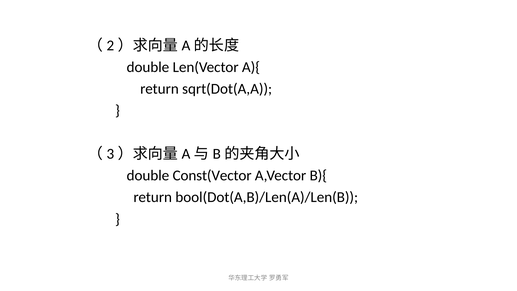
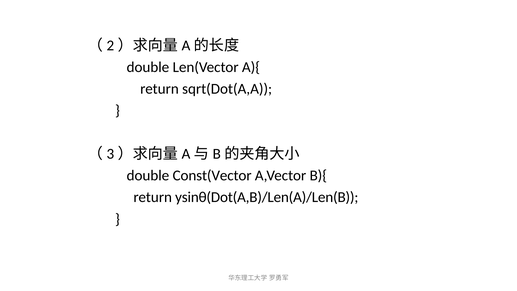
bool(Dot(A,B)/Len(A)/Len(B: bool(Dot(A,B)/Len(A)/Len(B -> ysinθ(Dot(A,B)/Len(A)/Len(B
